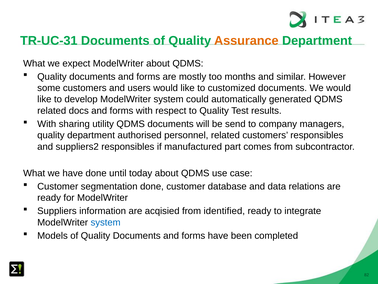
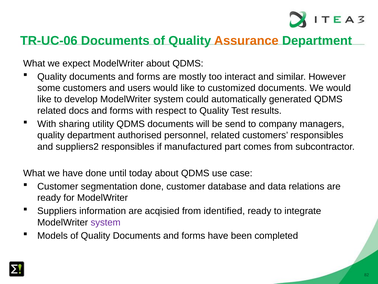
TR-UC-31: TR-UC-31 -> TR-UC-06
months: months -> interact
system at (106, 222) colour: blue -> purple
